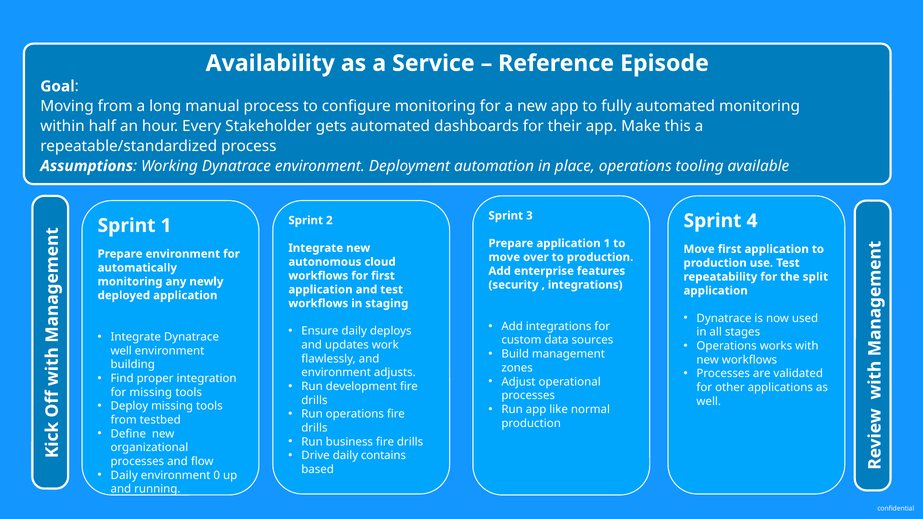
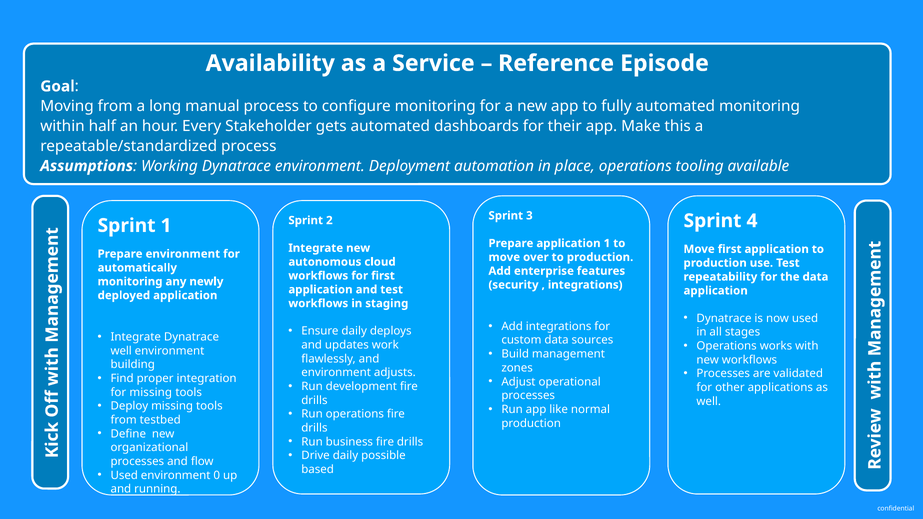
the split: split -> data
contains: contains -> possible
Daily at (124, 475): Daily -> Used
